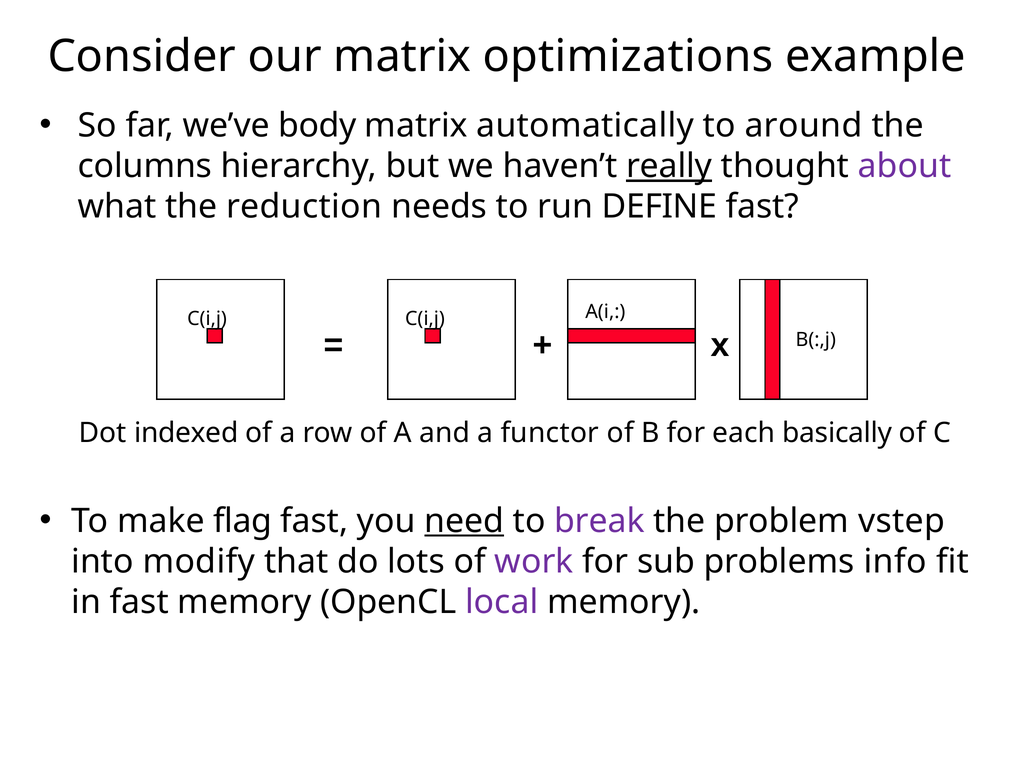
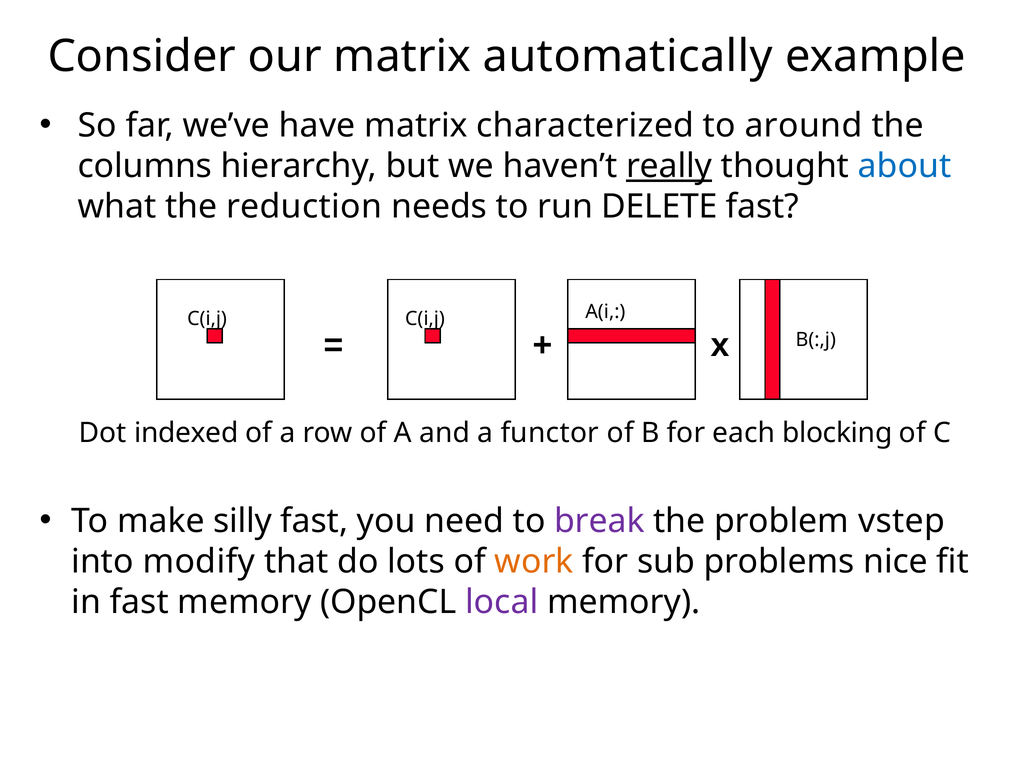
optimizations: optimizations -> automatically
body: body -> have
automatically: automatically -> characterized
about colour: purple -> blue
DEFINE: DEFINE -> DELETE
basically: basically -> blocking
flag: flag -> silly
need underline: present -> none
work colour: purple -> orange
info: info -> nice
